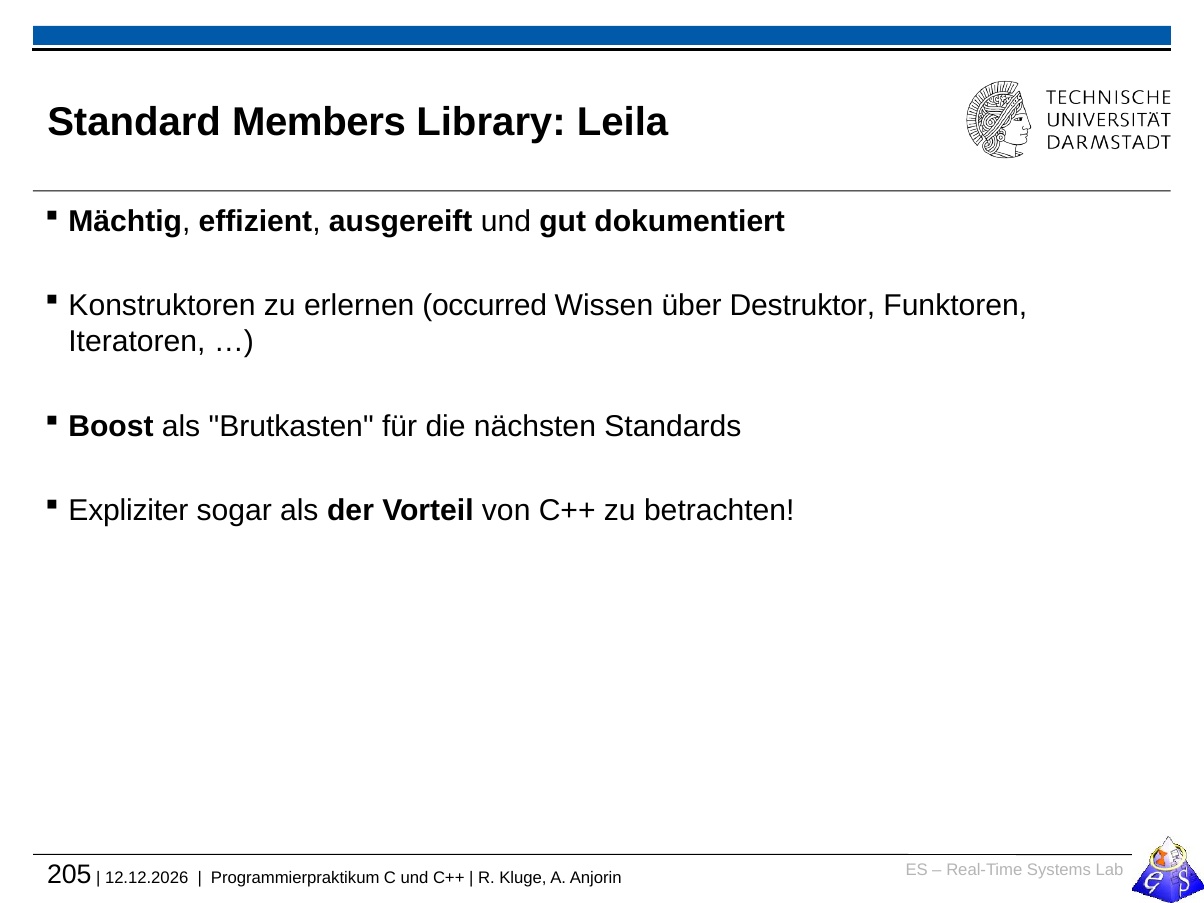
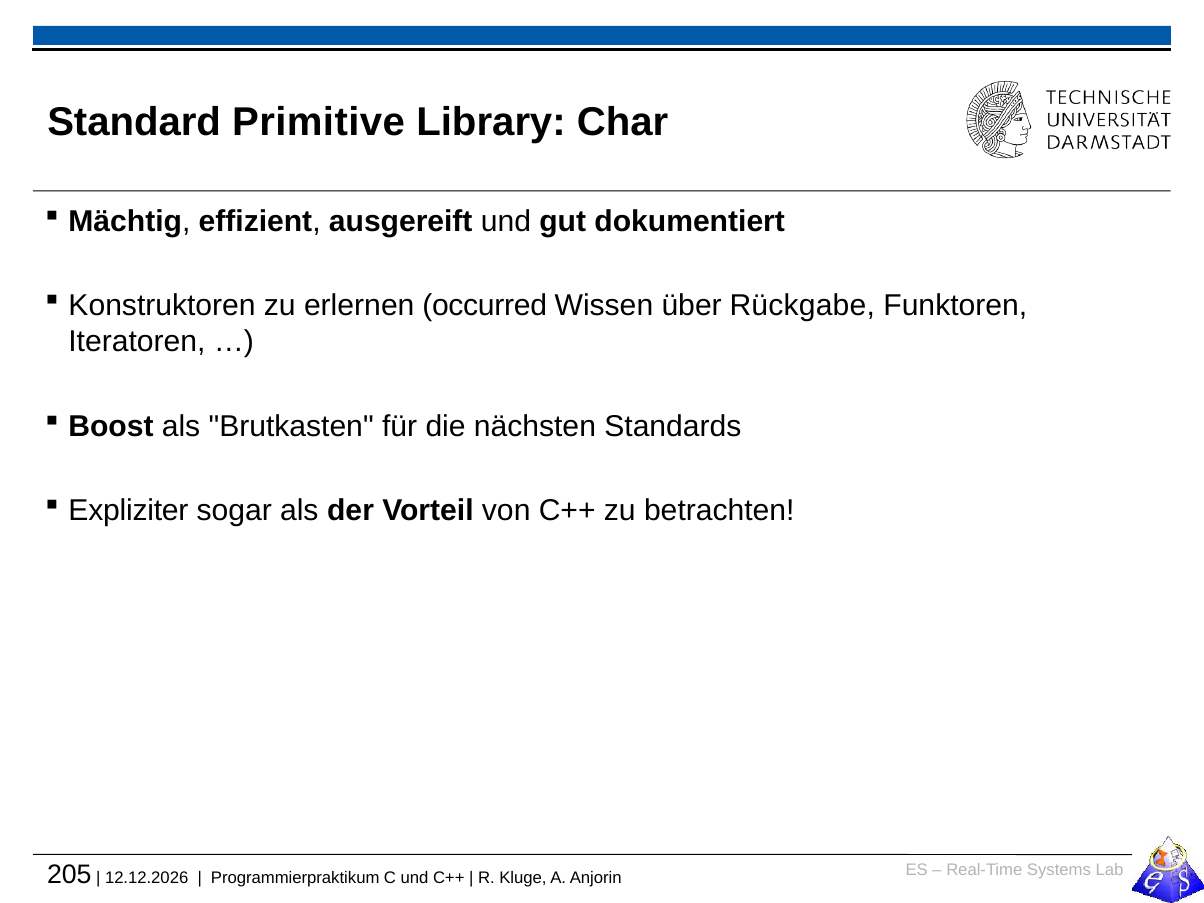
Members: Members -> Primitive
Leila: Leila -> Char
Destruktor: Destruktor -> Rückgabe
